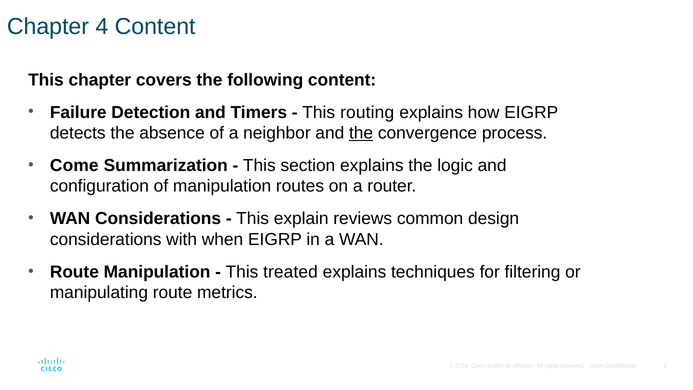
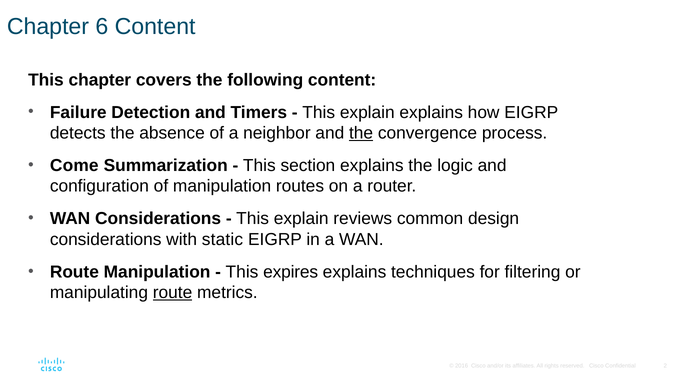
4: 4 -> 6
routing at (367, 112): routing -> explain
when: when -> static
treated: treated -> expires
route at (173, 292) underline: none -> present
